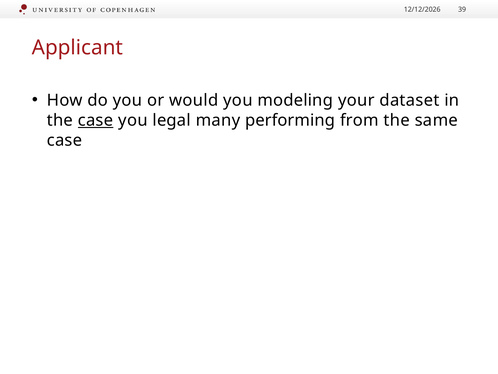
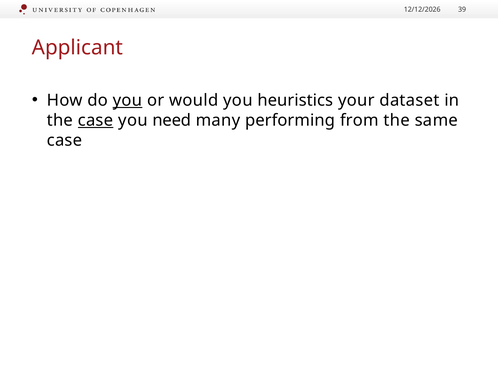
you at (127, 100) underline: none -> present
modeling: modeling -> heuristics
legal: legal -> need
